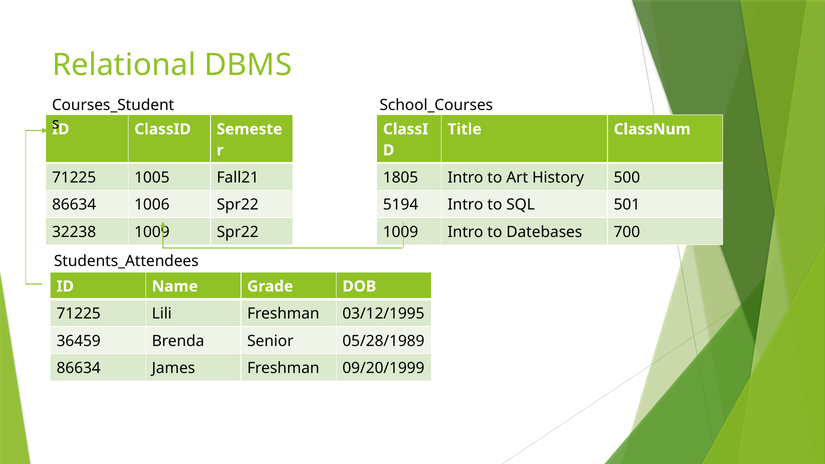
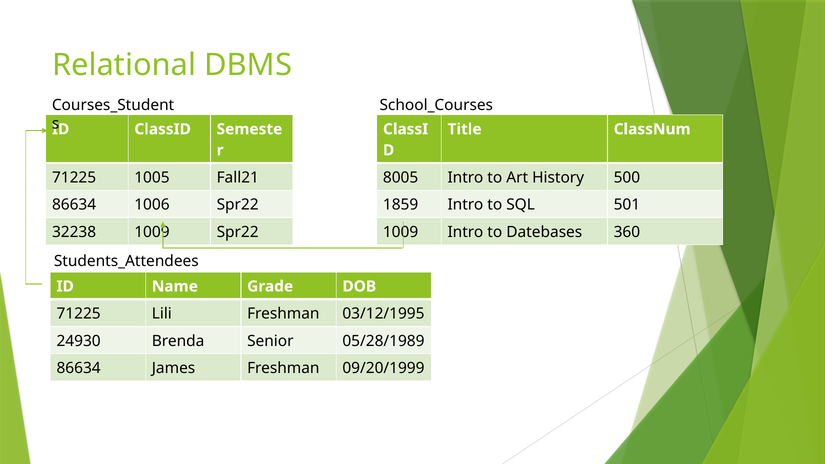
1805: 1805 -> 8005
5194: 5194 -> 1859
700: 700 -> 360
36459: 36459 -> 24930
